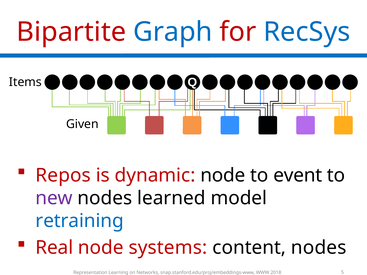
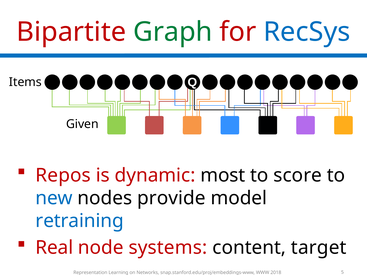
Graph colour: blue -> green
dynamic node: node -> most
event: event -> score
new colour: purple -> blue
learned: learned -> provide
content nodes: nodes -> target
